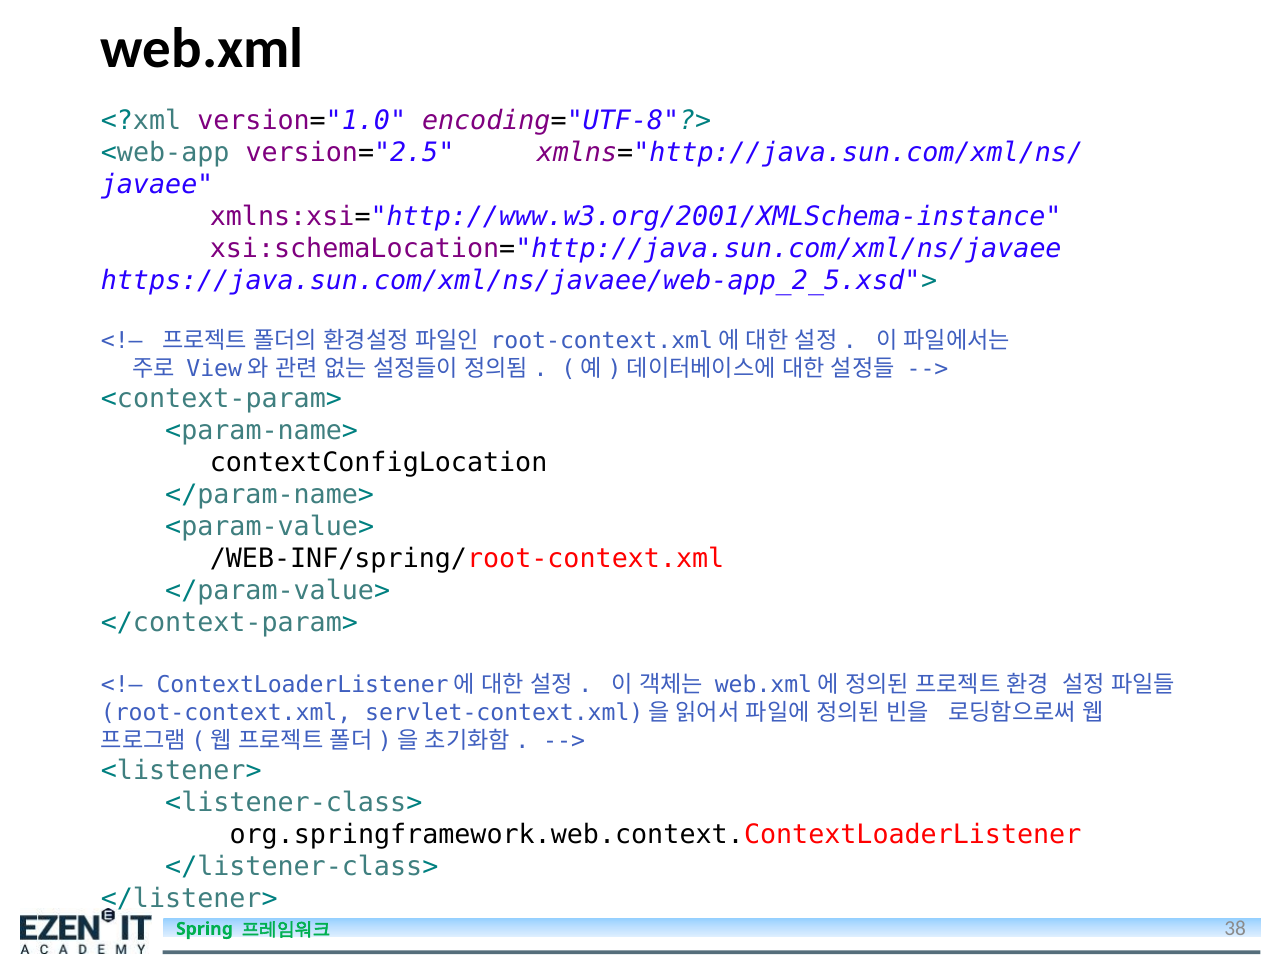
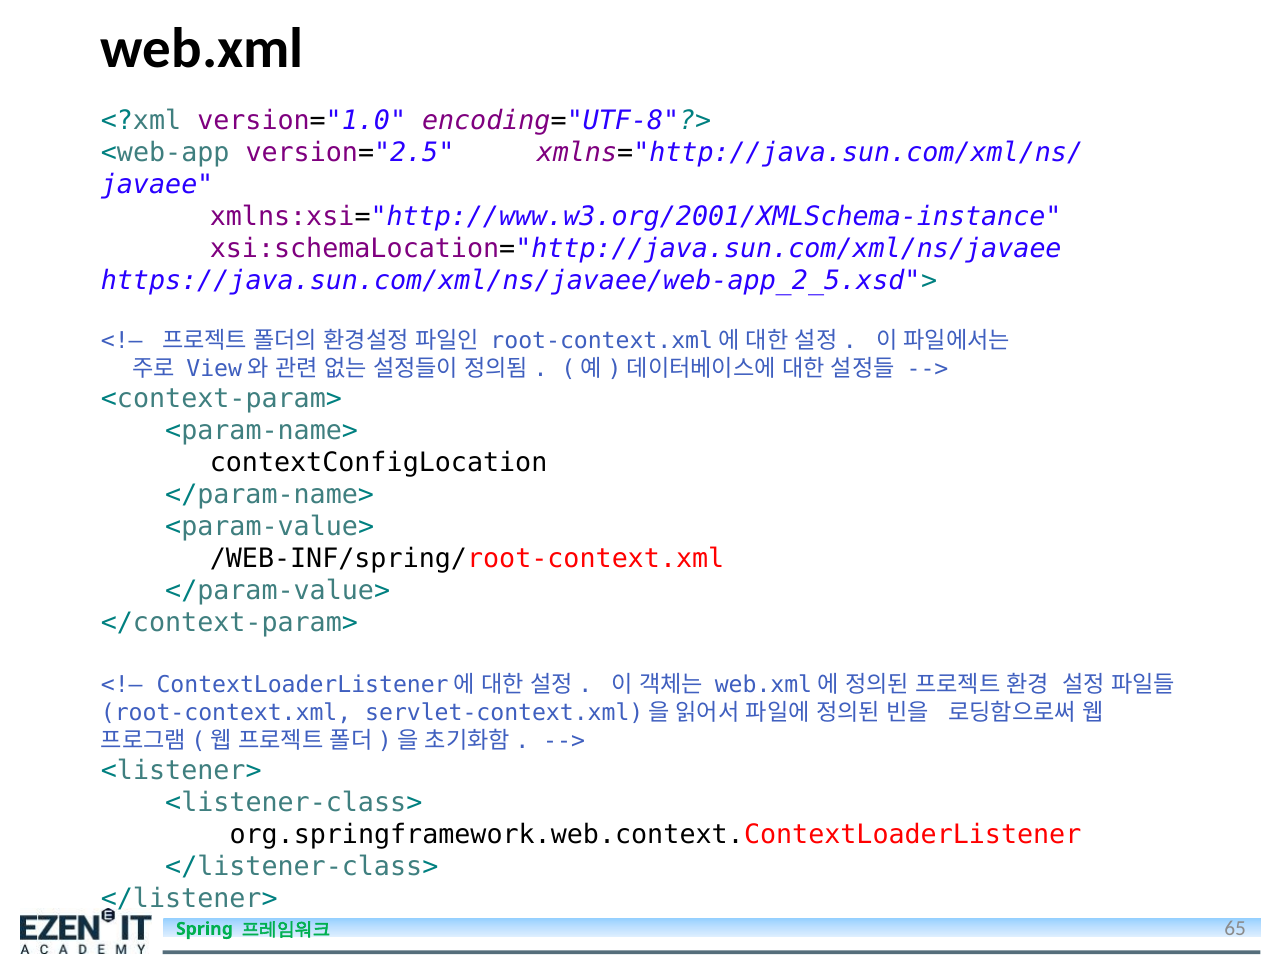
38: 38 -> 65
